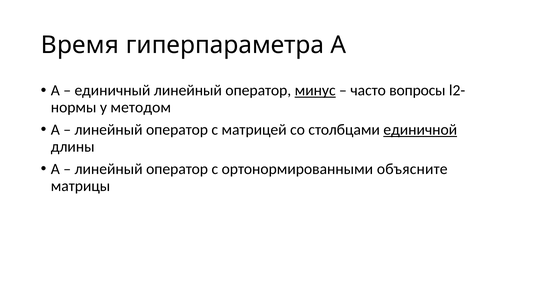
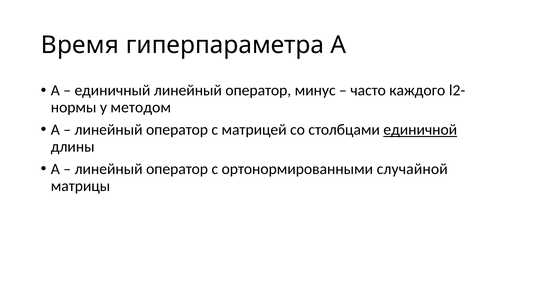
минус underline: present -> none
вопросы: вопросы -> каждого
объясните: объясните -> случайной
